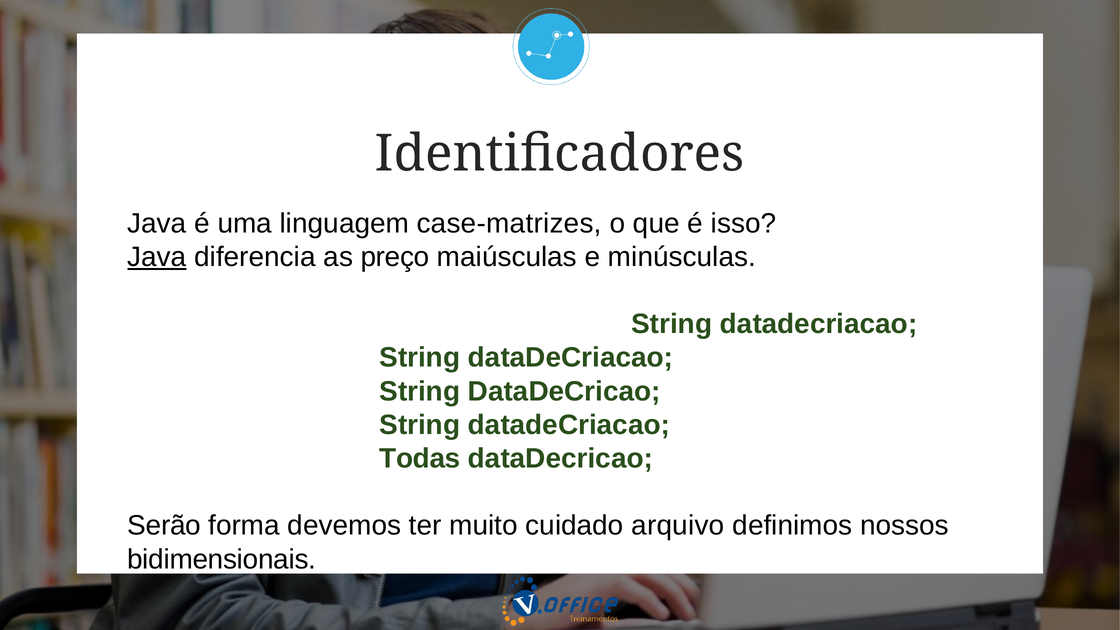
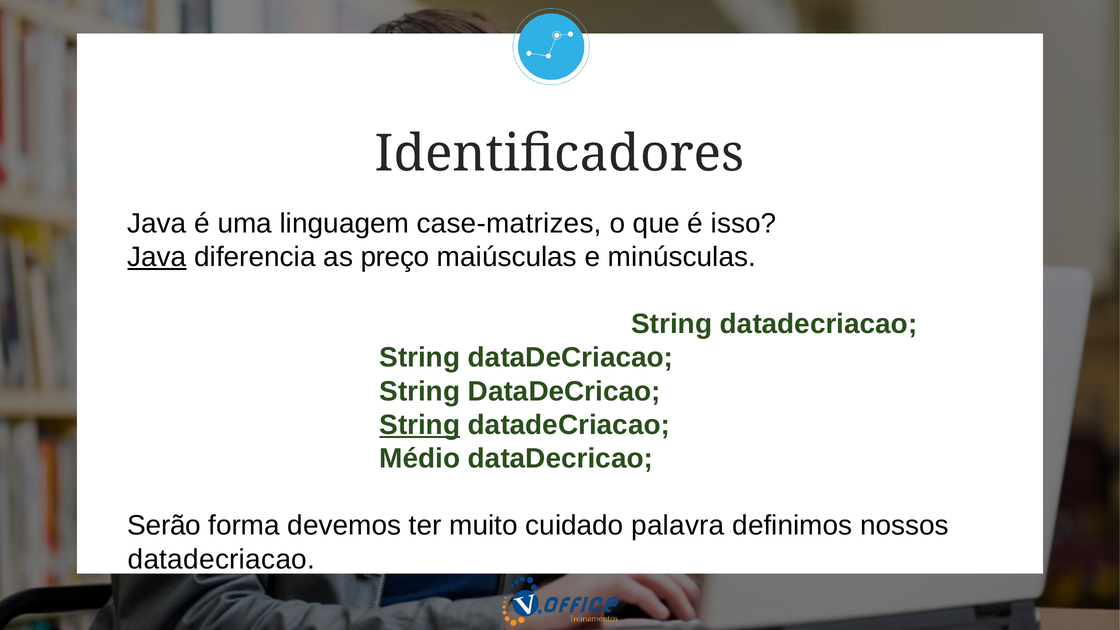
String at (420, 425) underline: none -> present
Todas: Todas -> Médio
arquivo: arquivo -> palavra
bidimensionais at (222, 559): bidimensionais -> datadecriacao
